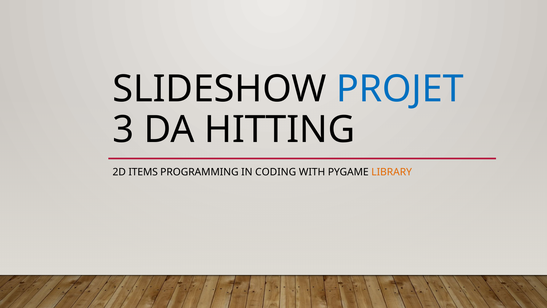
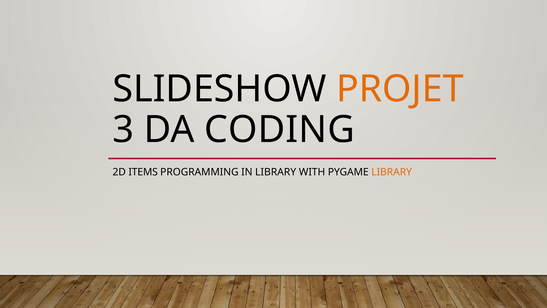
PROJET colour: blue -> orange
HITTING: HITTING -> CODING
IN CODING: CODING -> LIBRARY
